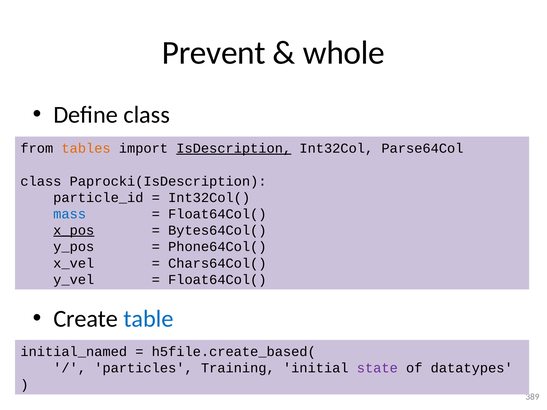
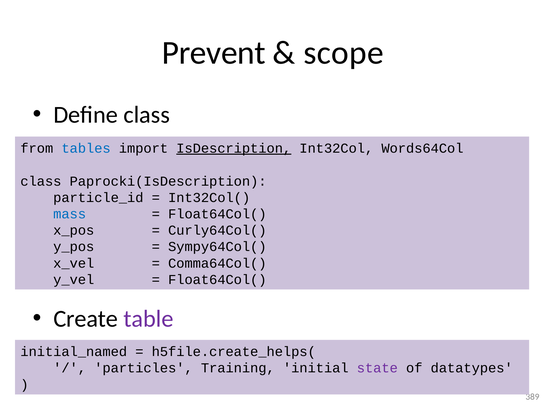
whole: whole -> scope
tables colour: orange -> blue
Parse64Col: Parse64Col -> Words64Col
x_pos underline: present -> none
Bytes64Col(: Bytes64Col( -> Curly64Col(
Phone64Col(: Phone64Col( -> Sympy64Col(
Chars64Col(: Chars64Col( -> Comma64Col(
table colour: blue -> purple
h5file.create_based(: h5file.create_based( -> h5file.create_helps(
